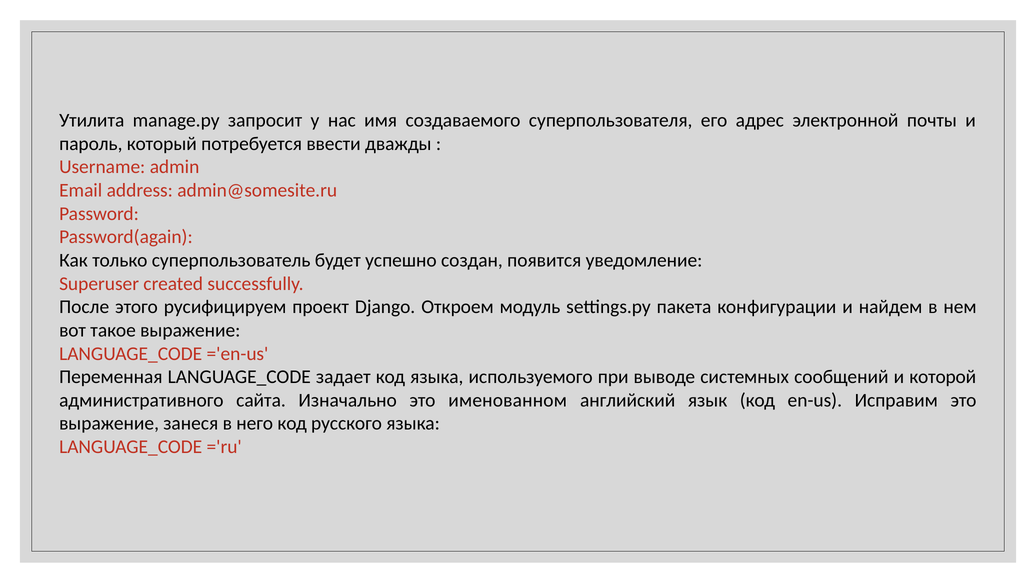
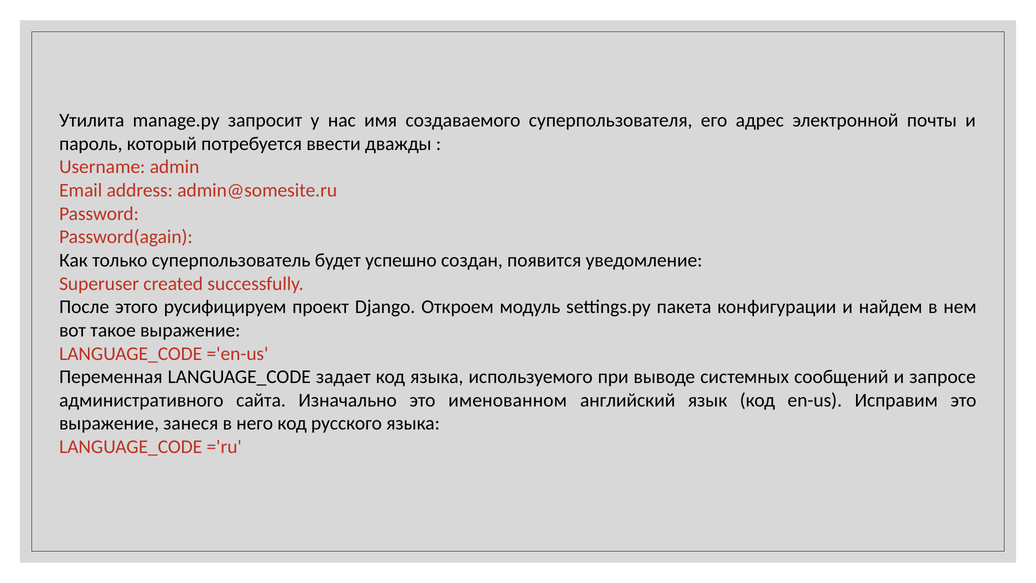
которой: которой -> запросе
